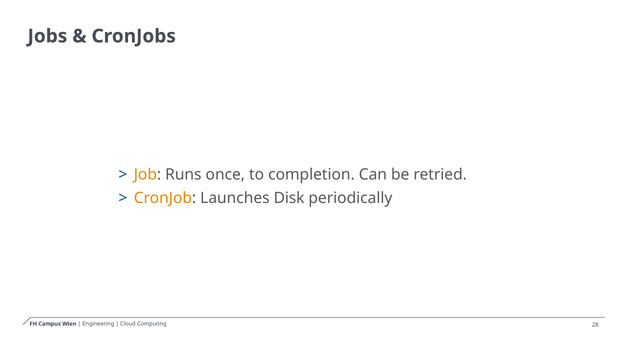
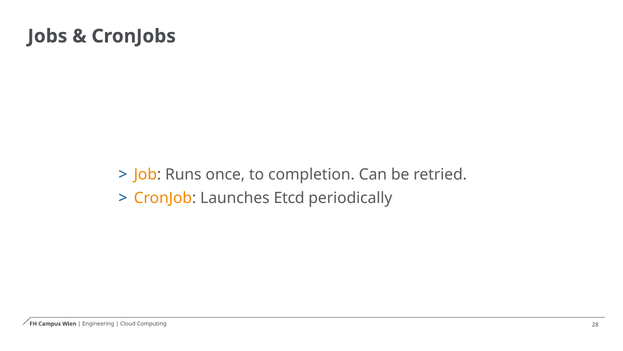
Disk: Disk -> Etcd
